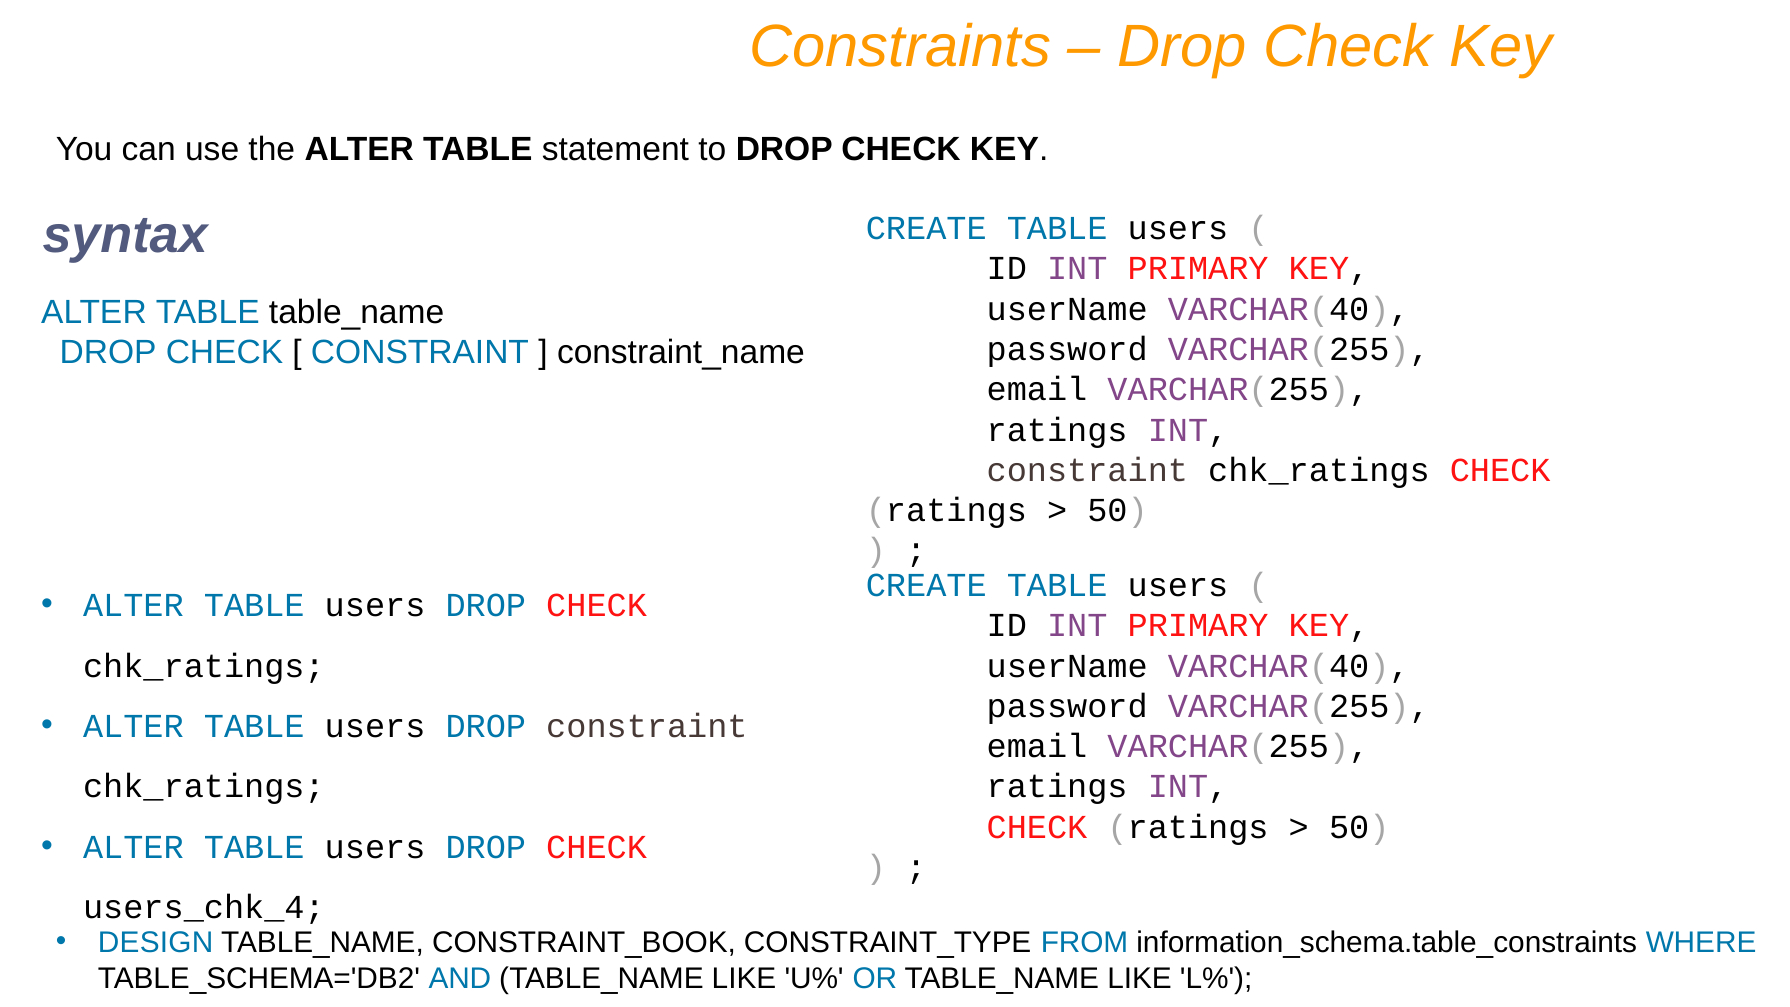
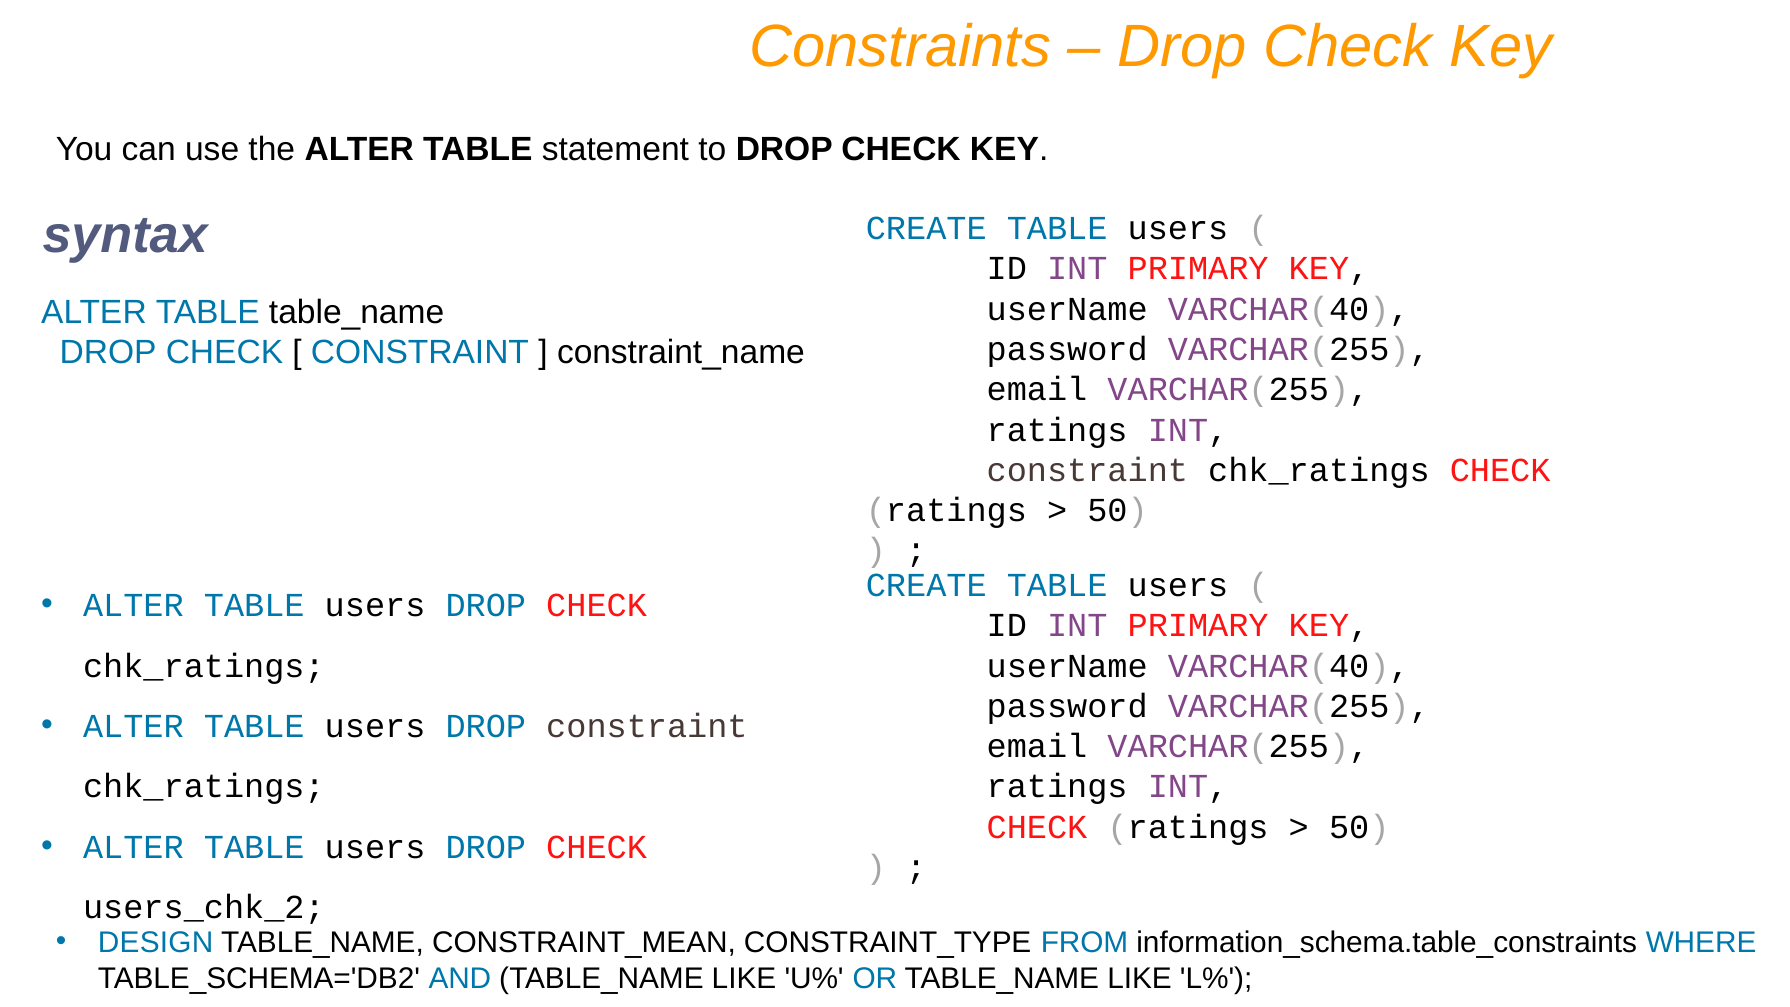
users_chk_4: users_chk_4 -> users_chk_2
CONSTRAINT_BOOK: CONSTRAINT_BOOK -> CONSTRAINT_MEAN
